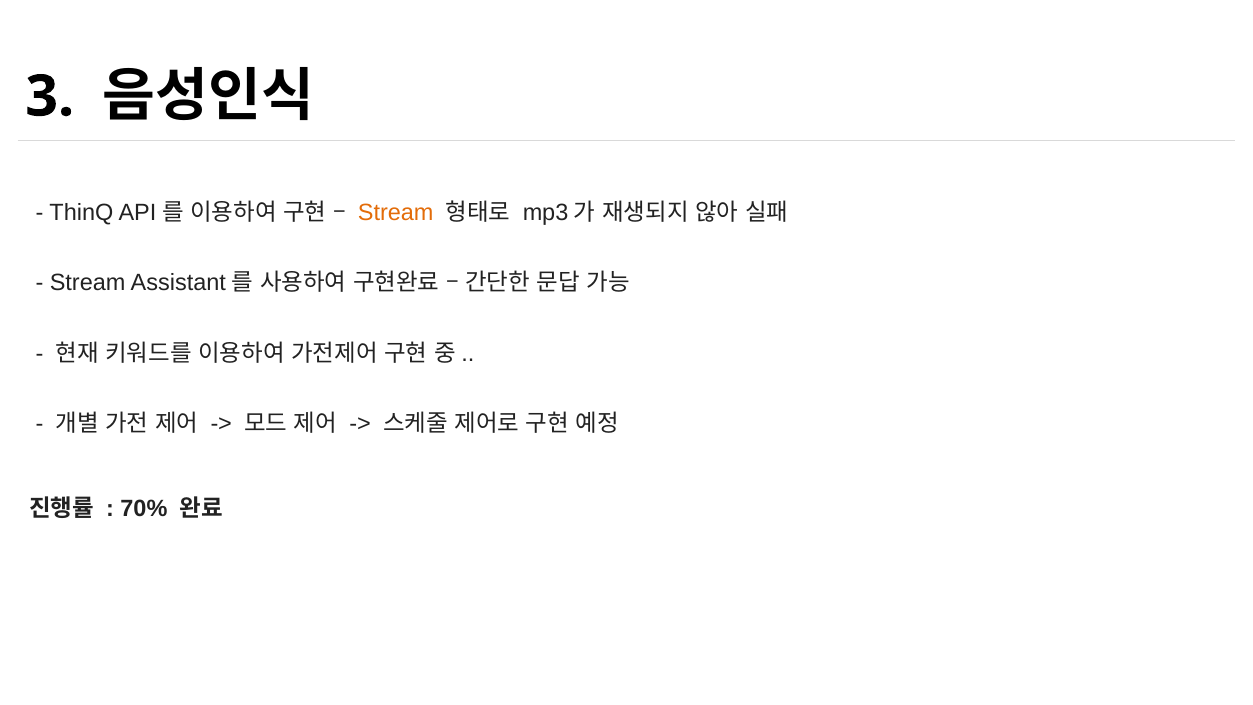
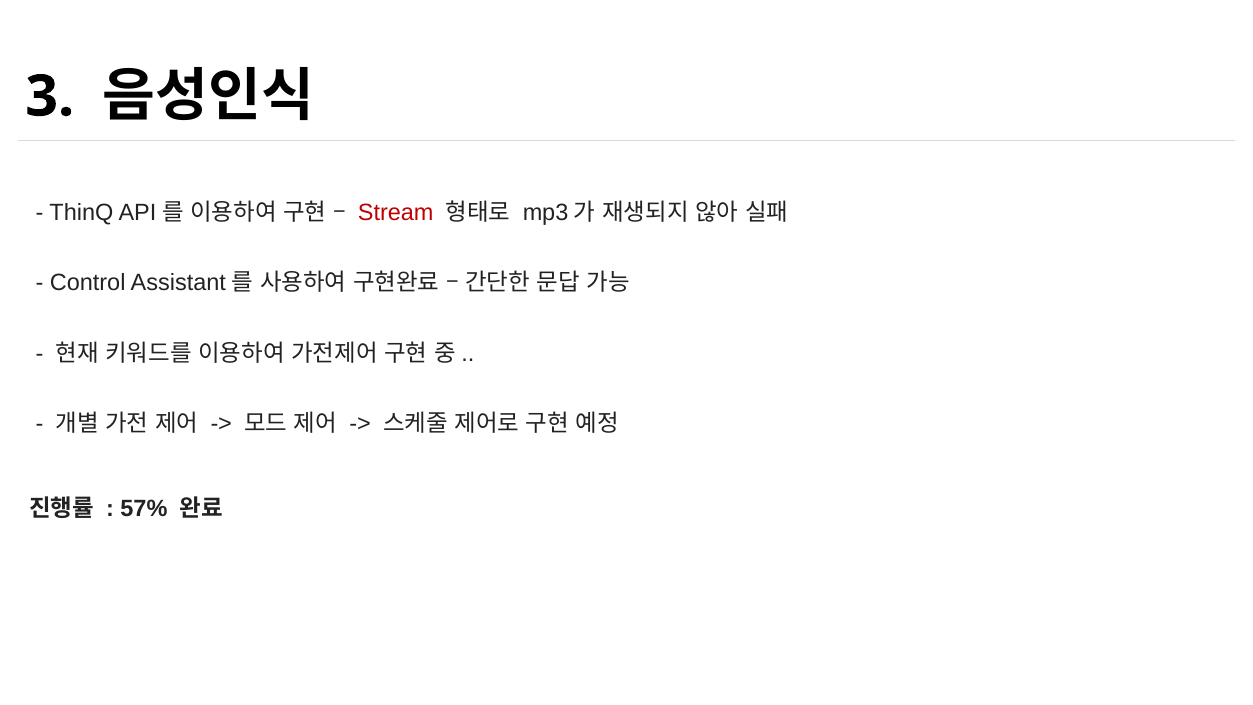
Stream at (396, 213) colour: orange -> red
Stream at (88, 283): Stream -> Control
70%: 70% -> 57%
